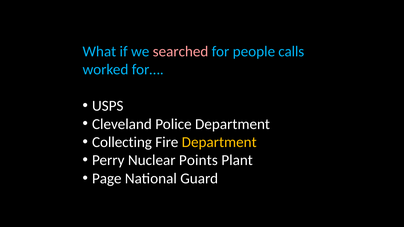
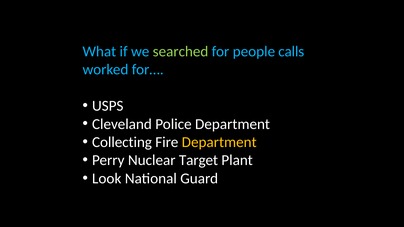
searched colour: pink -> light green
Points: Points -> Target
Page: Page -> Look
